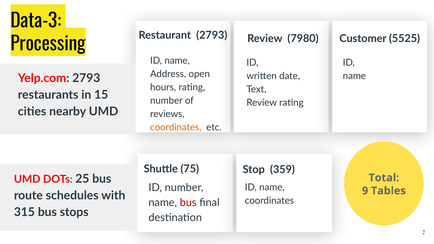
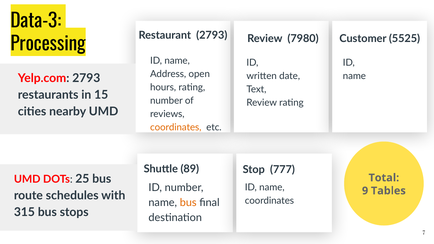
75: 75 -> 89
359: 359 -> 777
bus at (188, 203) colour: red -> orange
